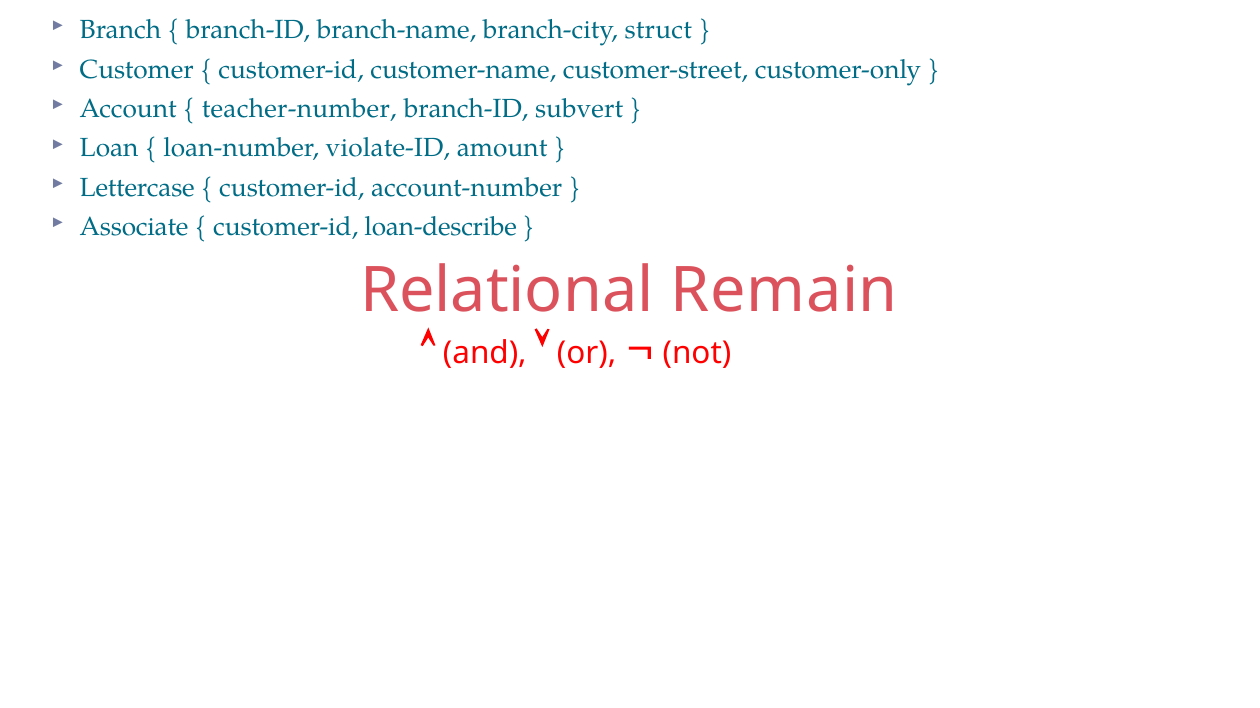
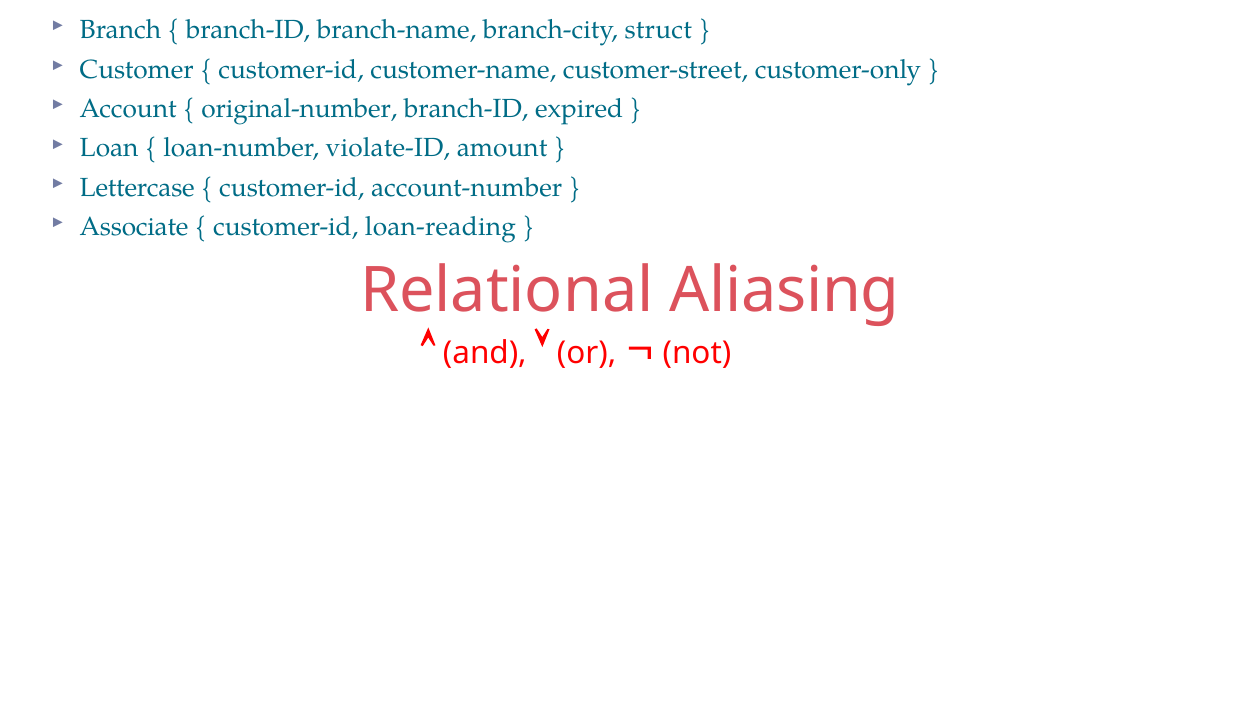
teacher-number: teacher-number -> original-number
subvert: subvert -> expired
loan-describe: loan-describe -> loan-reading
Remain: Remain -> Aliasing
